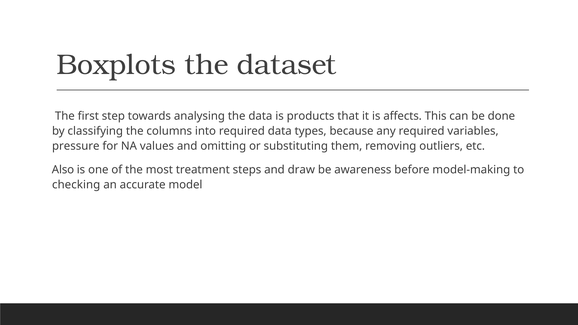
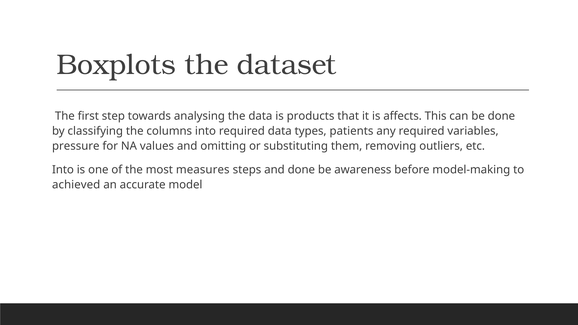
because: because -> patients
Also at (63, 170): Also -> Into
treatment: treatment -> measures
and draw: draw -> done
checking: checking -> achieved
